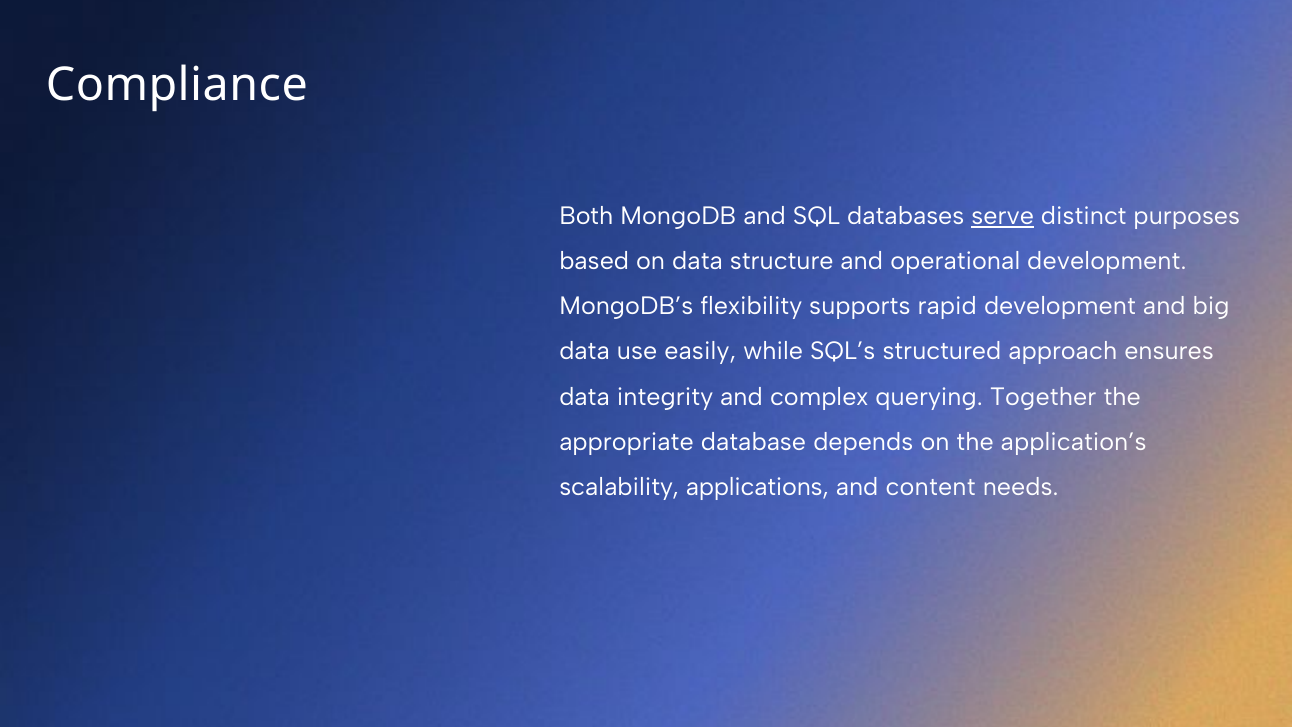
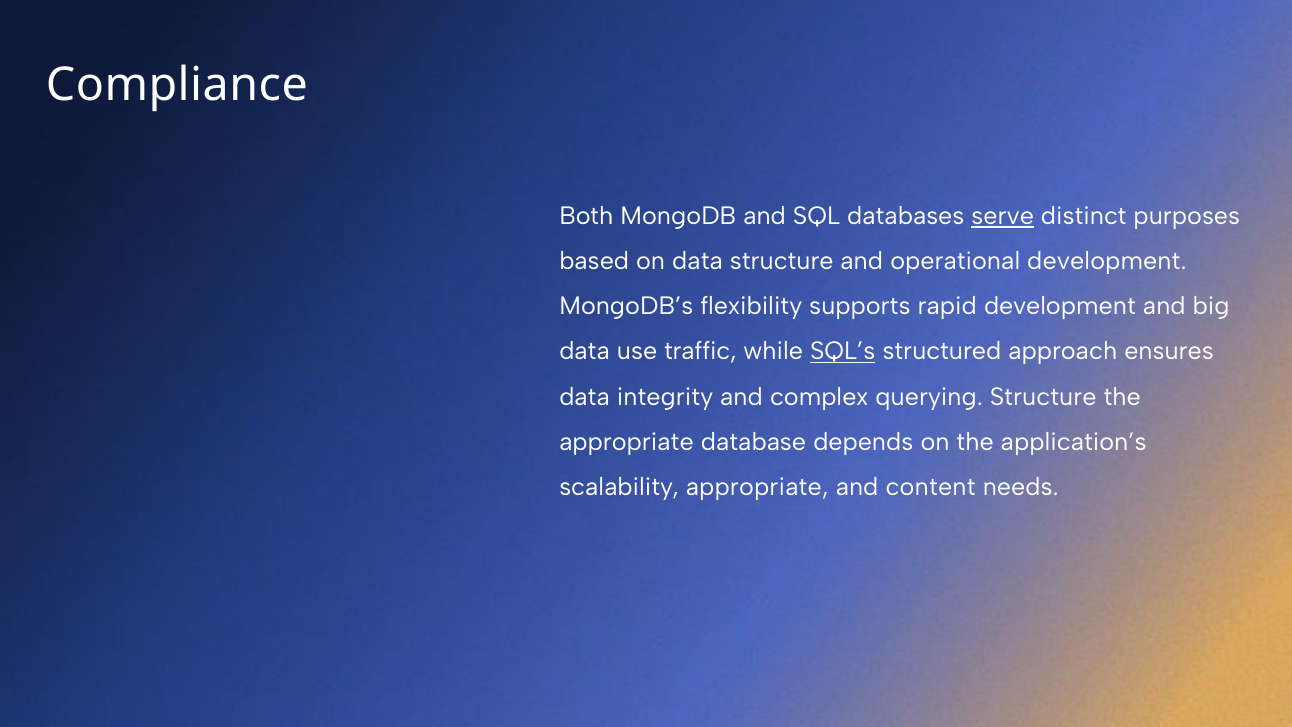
easily: easily -> traffic
SQL’s underline: none -> present
querying Together: Together -> Structure
scalability applications: applications -> appropriate
